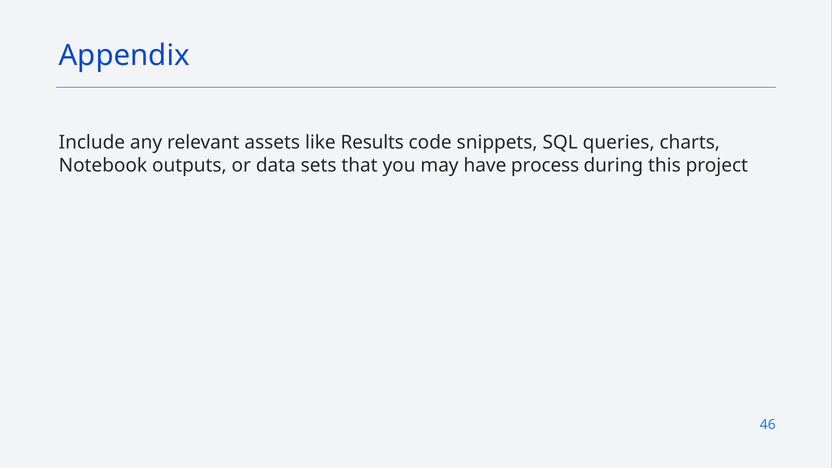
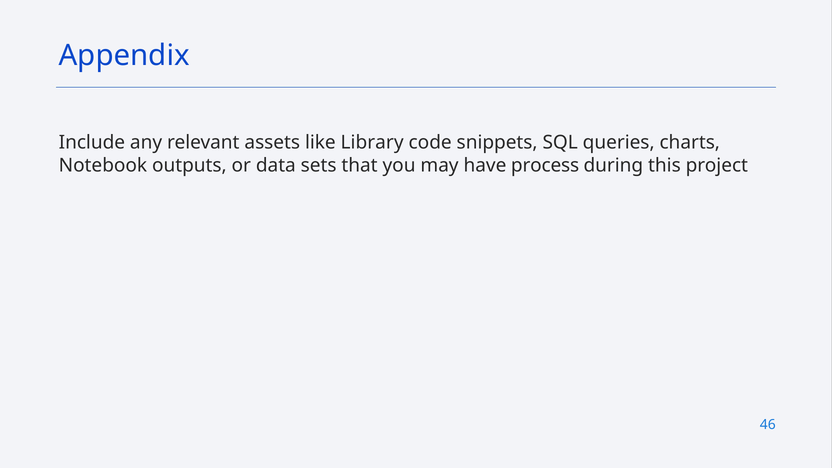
Results: Results -> Library
